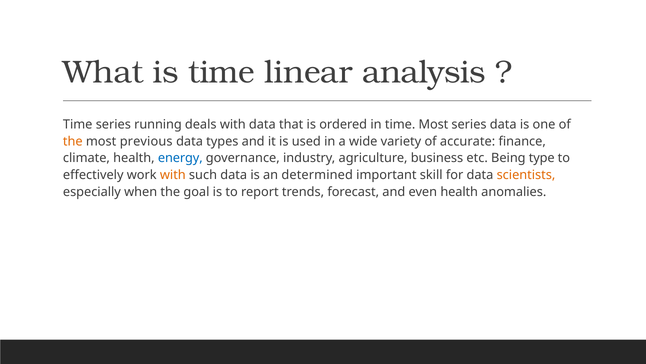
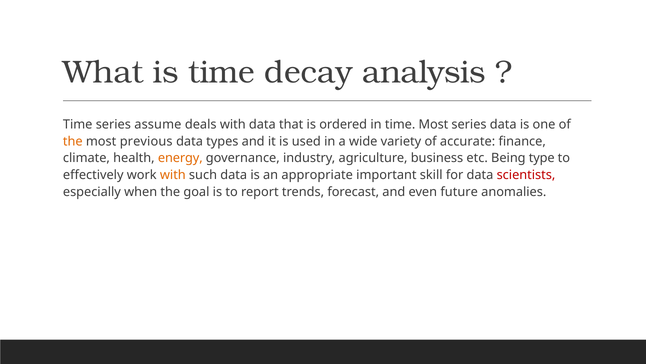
linear: linear -> decay
running: running -> assume
energy colour: blue -> orange
determined: determined -> appropriate
scientists colour: orange -> red
even health: health -> future
